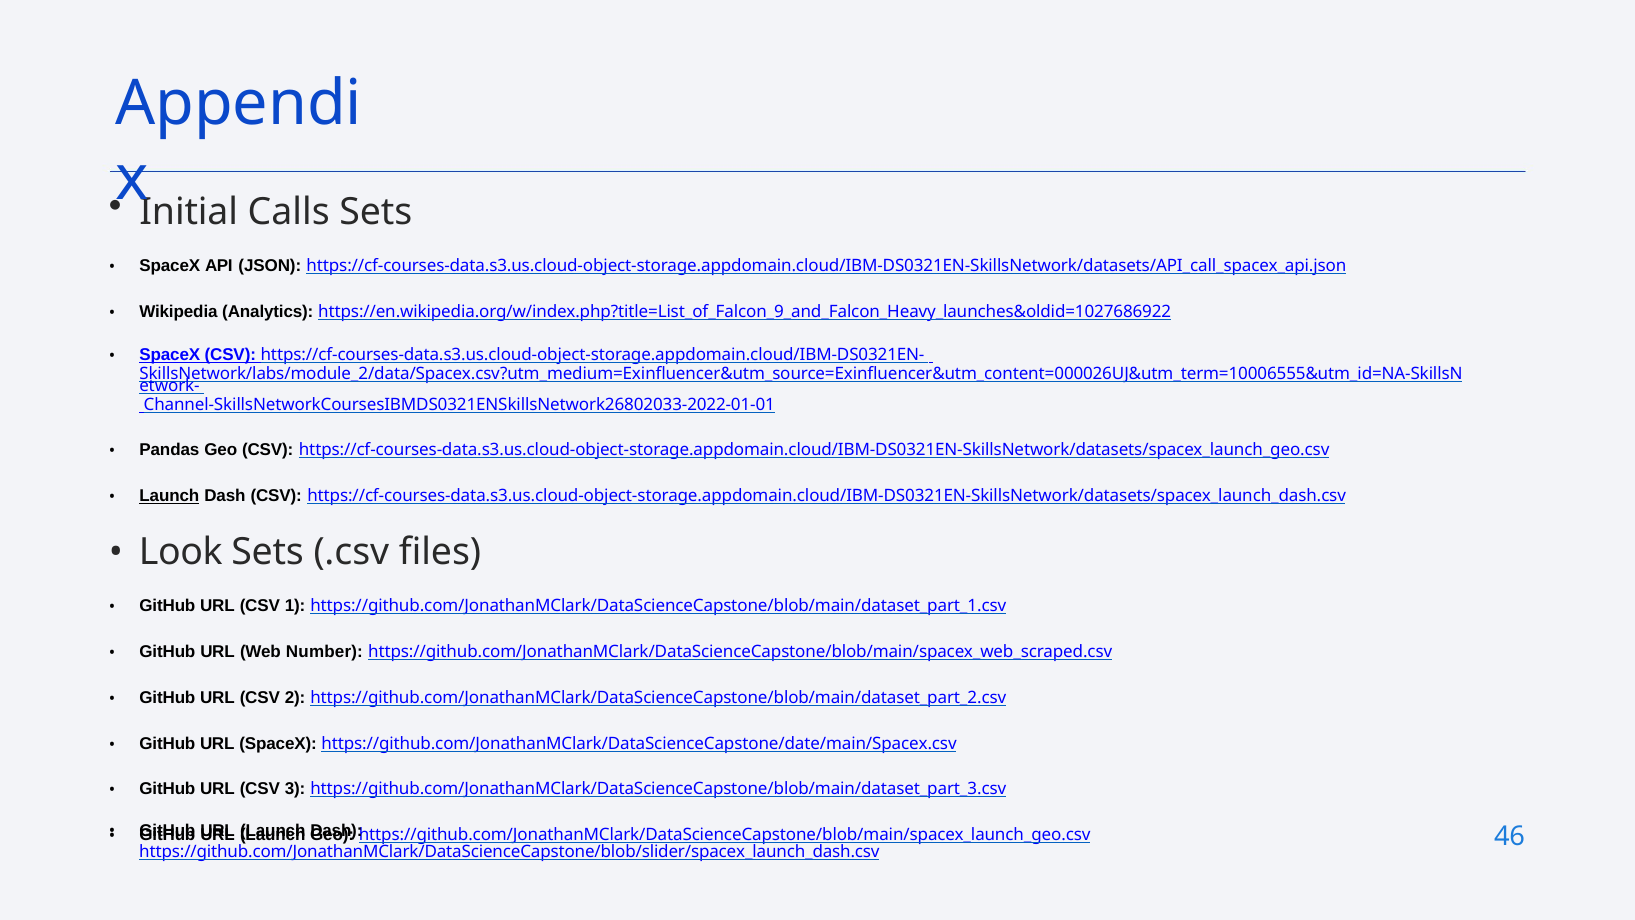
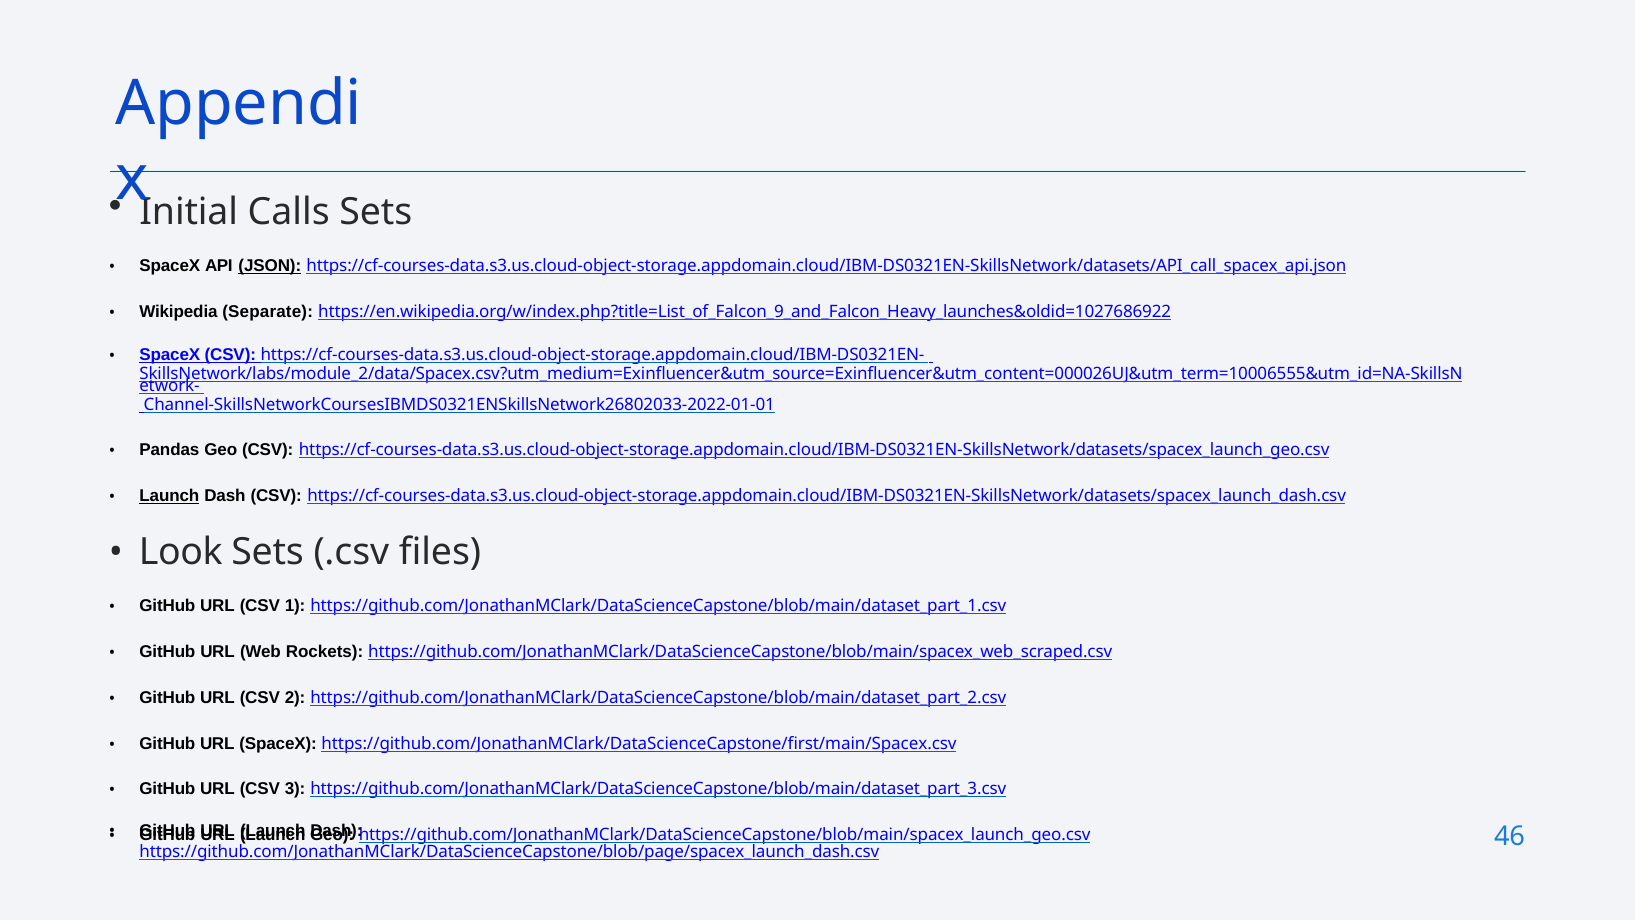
JSON underline: none -> present
Analytics: Analytics -> Separate
Number: Number -> Rockets
https://github.com/JonathanMClark/DataScienceCapstone/date/main/Spacex.csv: https://github.com/JonathanMClark/DataScienceCapstone/date/main/Spacex.csv -> https://github.com/JonathanMClark/DataScienceCapstone/first/main/Spacex.csv
https://github.com/JonathanMClark/DataScienceCapstone/blob/slider/spacex_launch_dash.csv: https://github.com/JonathanMClark/DataScienceCapstone/blob/slider/spacex_launch_dash.csv -> https://github.com/JonathanMClark/DataScienceCapstone/blob/page/spacex_launch_dash.csv
